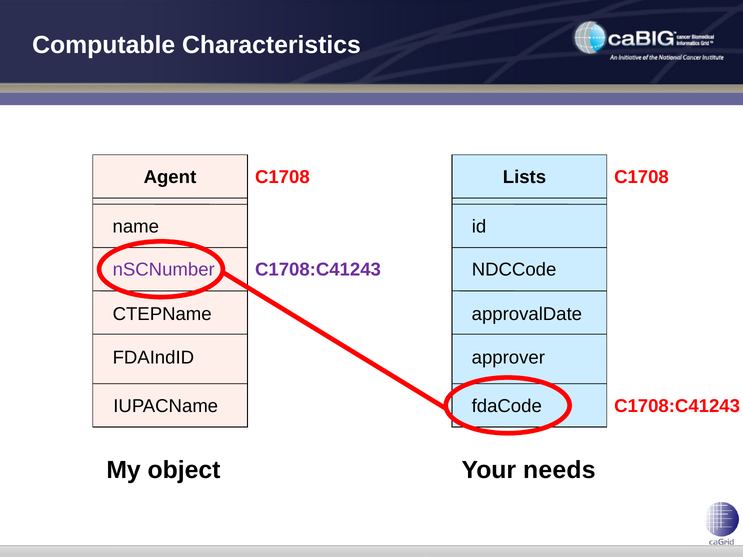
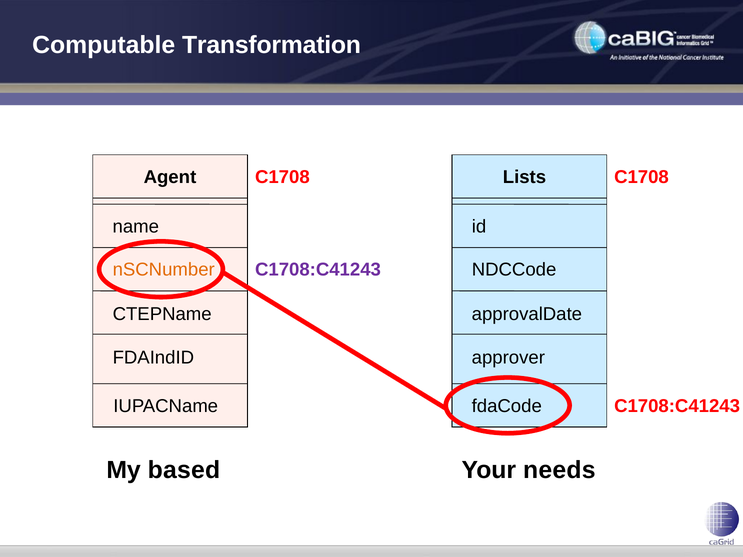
Characteristics: Characteristics -> Transformation
nSCNumber colour: purple -> orange
object: object -> based
